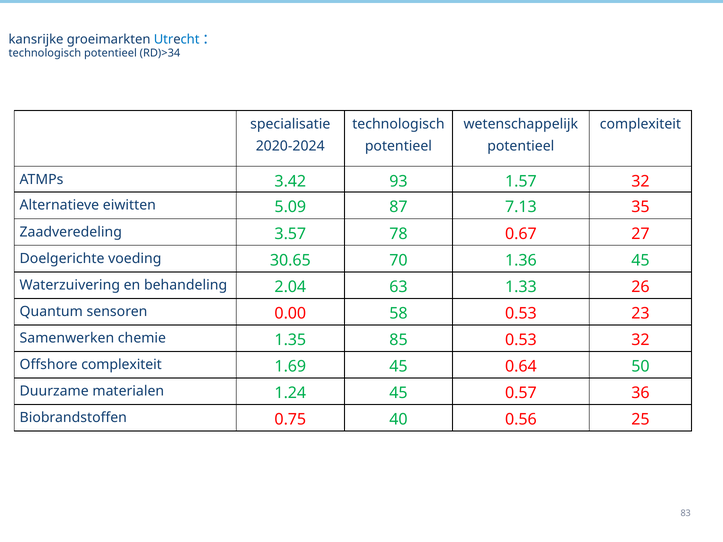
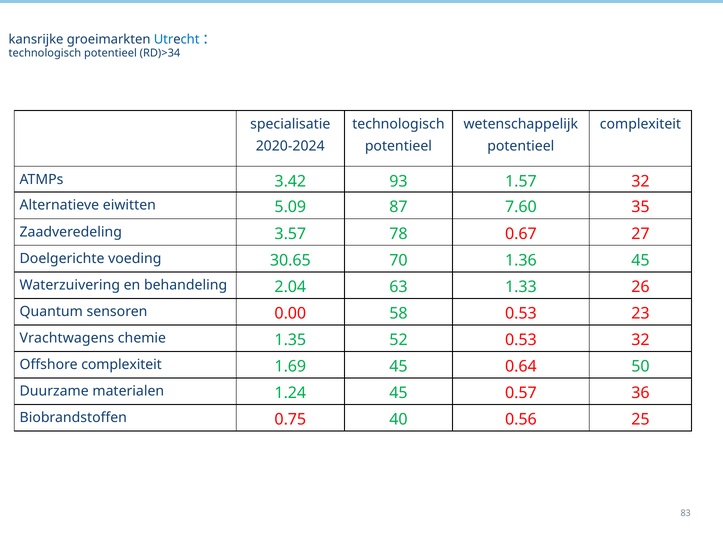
7.13: 7.13 -> 7.60
Samenwerken: Samenwerken -> Vrachtwagens
85: 85 -> 52
